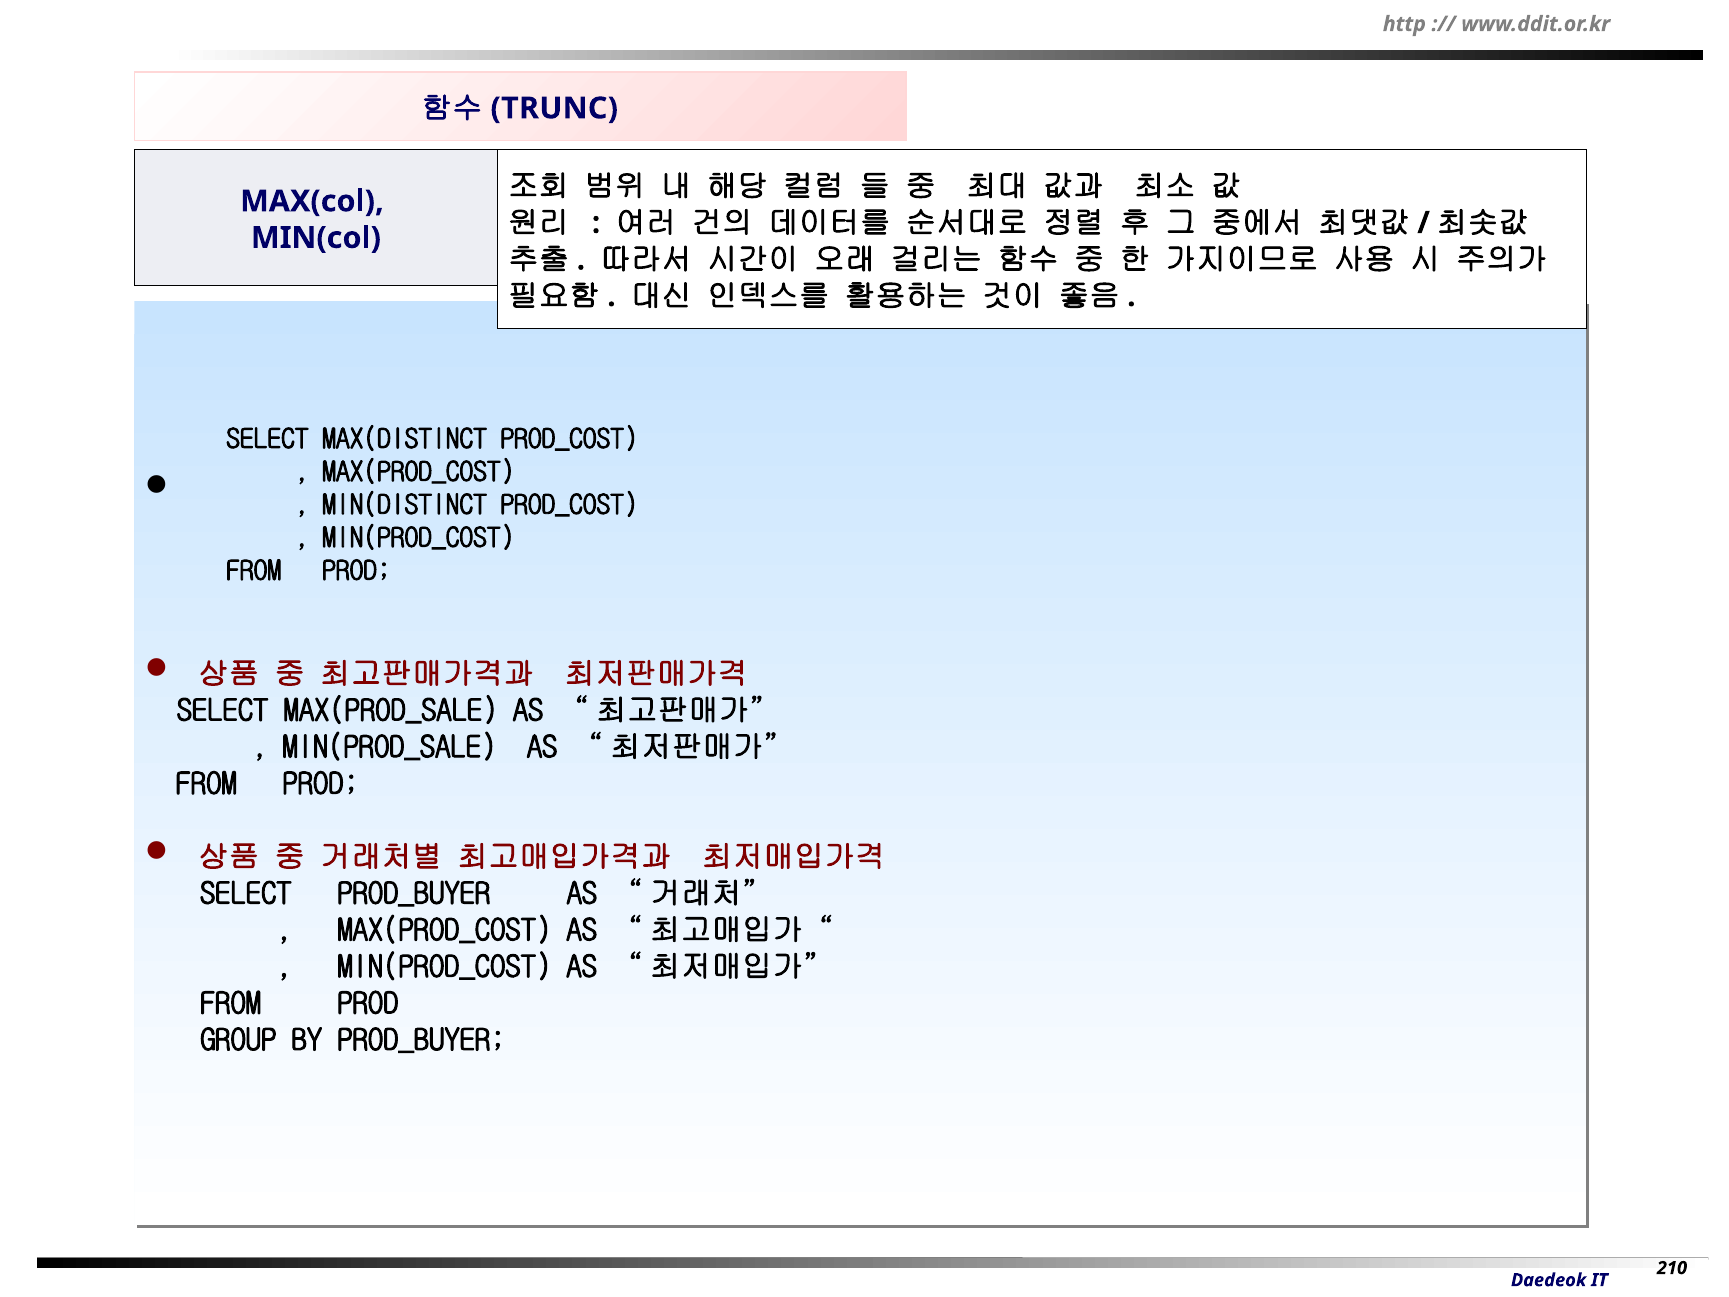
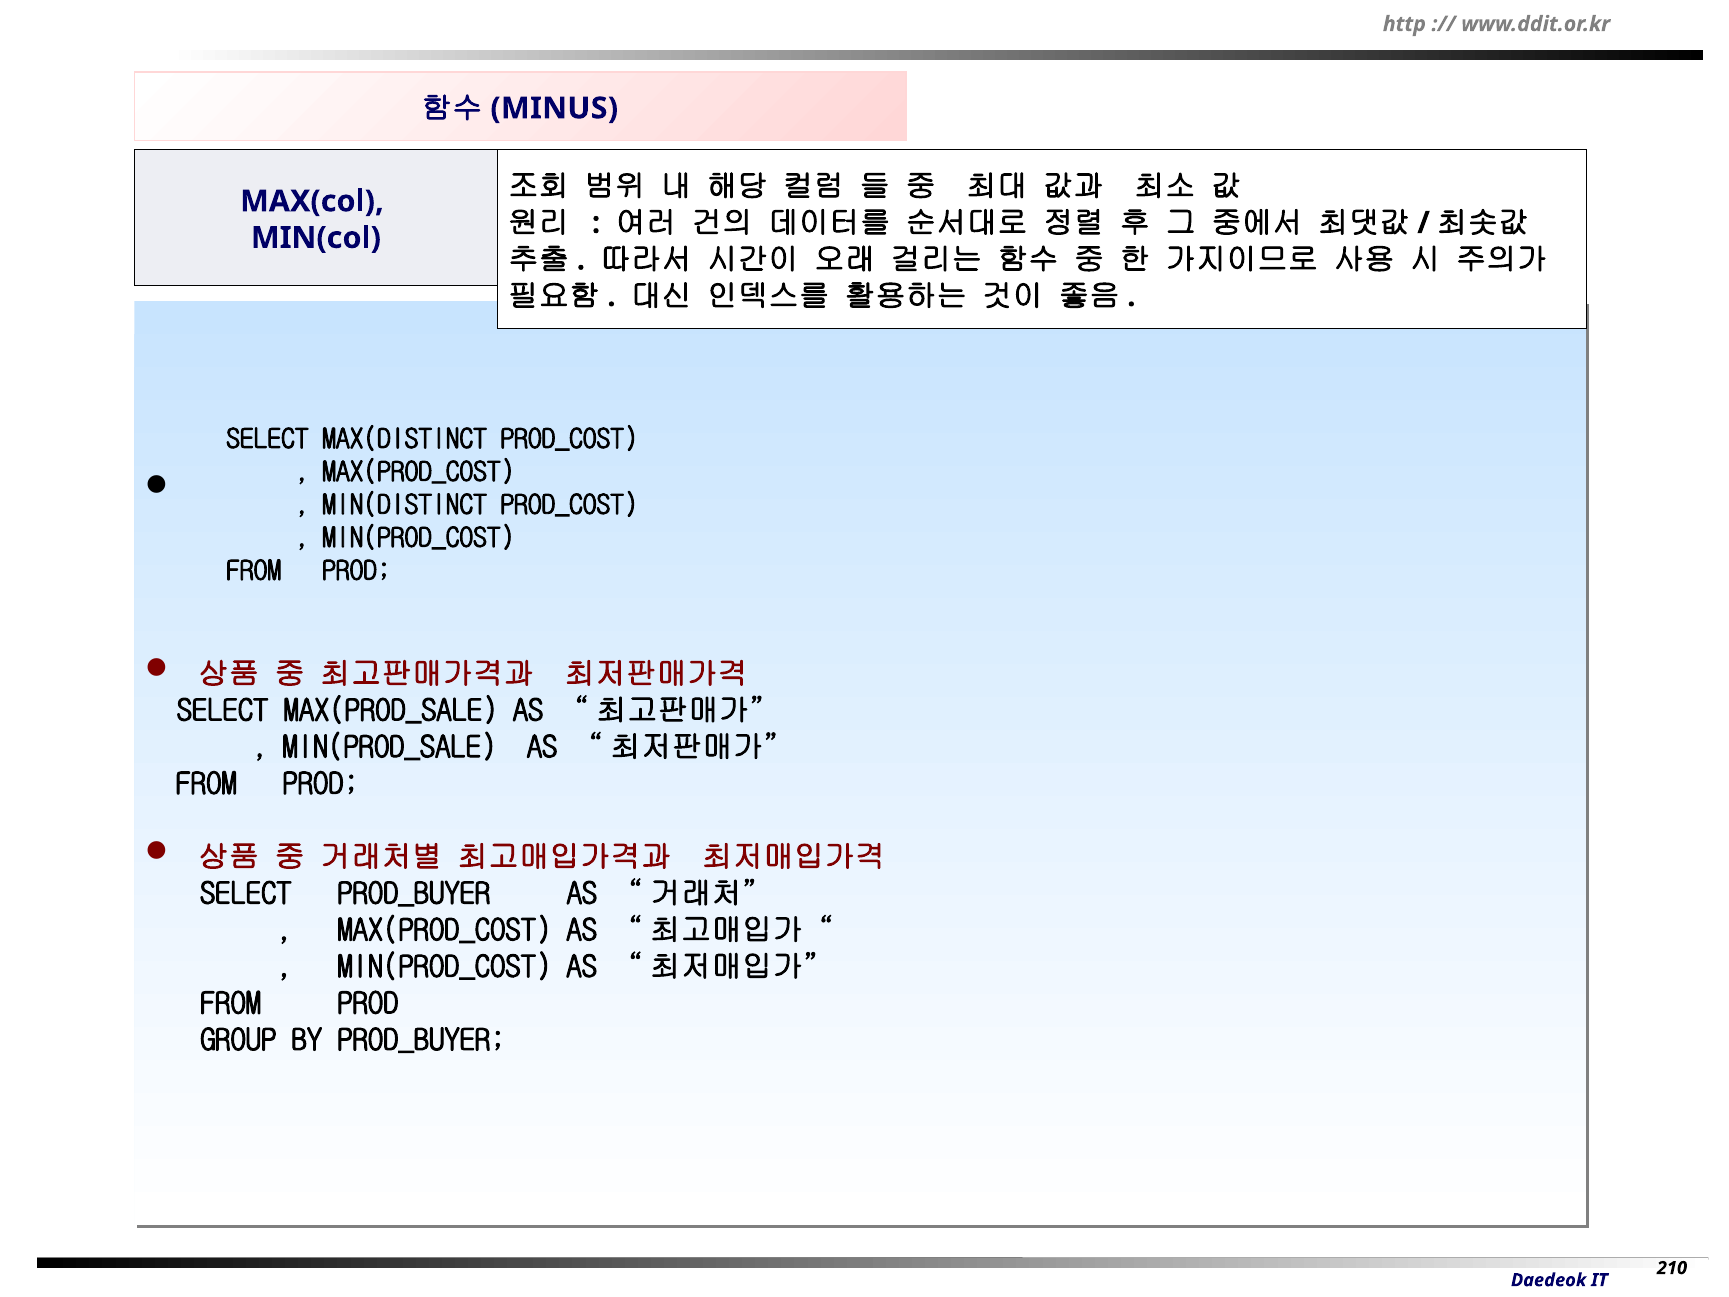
TRUNC: TRUNC -> MINUS
